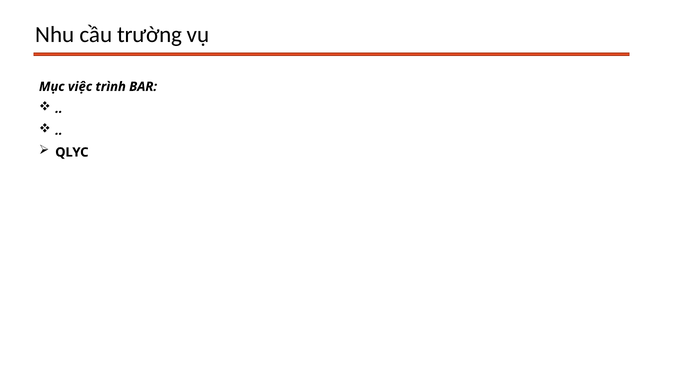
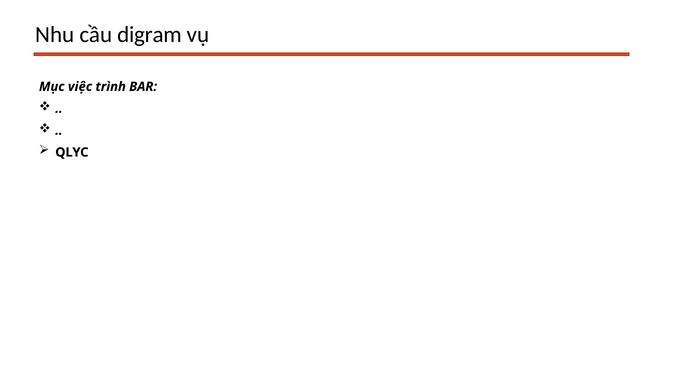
trường: trường -> digram
